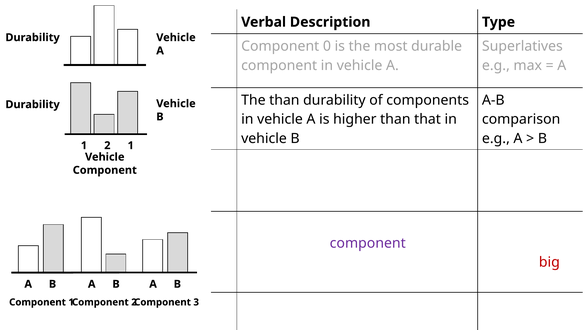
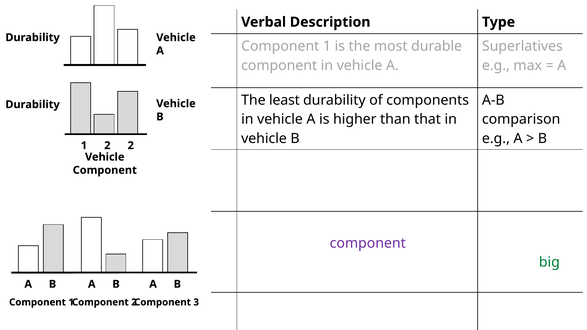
0 at (327, 46): 0 -> 1
The than: than -> least
2 1: 1 -> 2
big colour: red -> green
